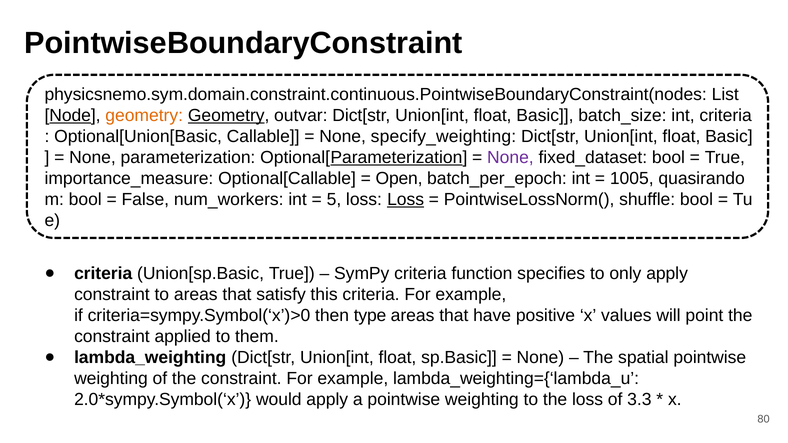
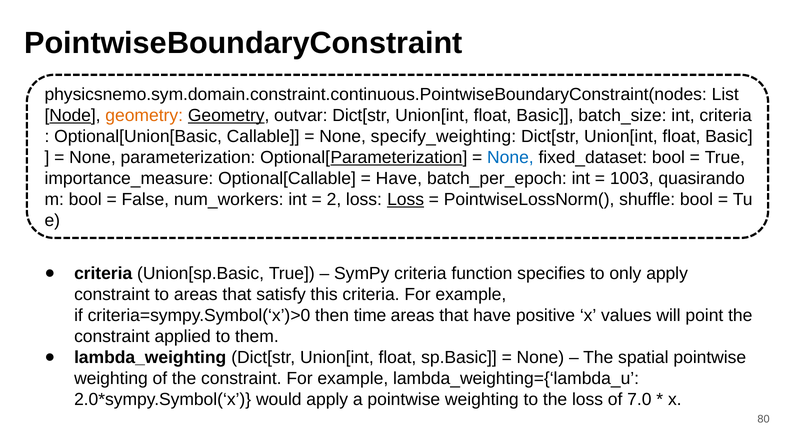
None at (510, 157) colour: purple -> blue
Open at (399, 178): Open -> Have
1005: 1005 -> 1003
5: 5 -> 2
type: type -> time
3.3: 3.3 -> 7.0
